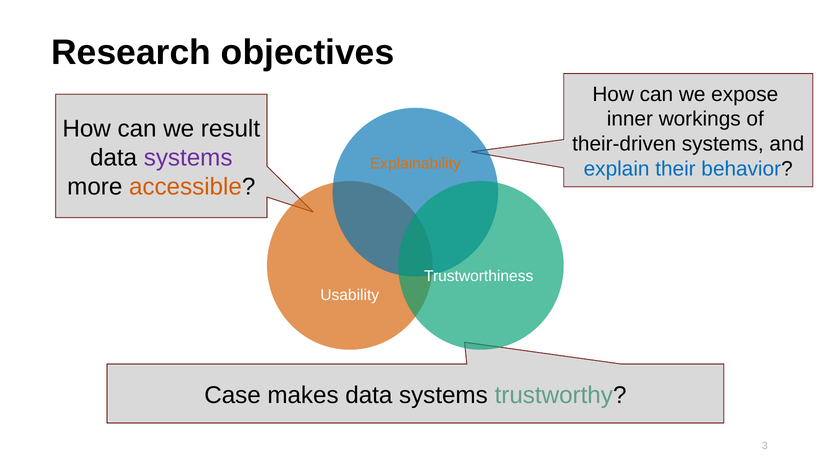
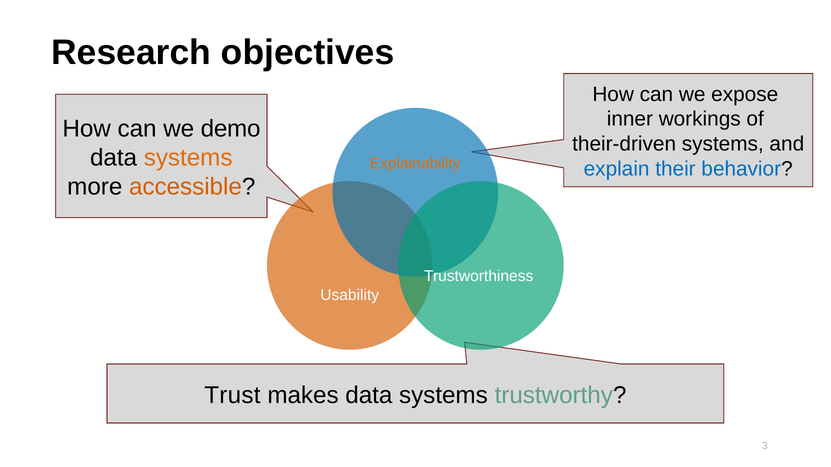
result: result -> demo
systems at (188, 158) colour: purple -> orange
Case: Case -> Trust
